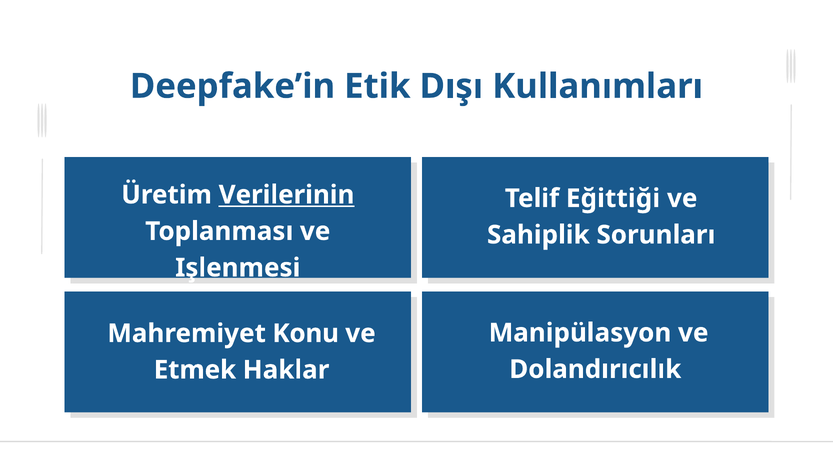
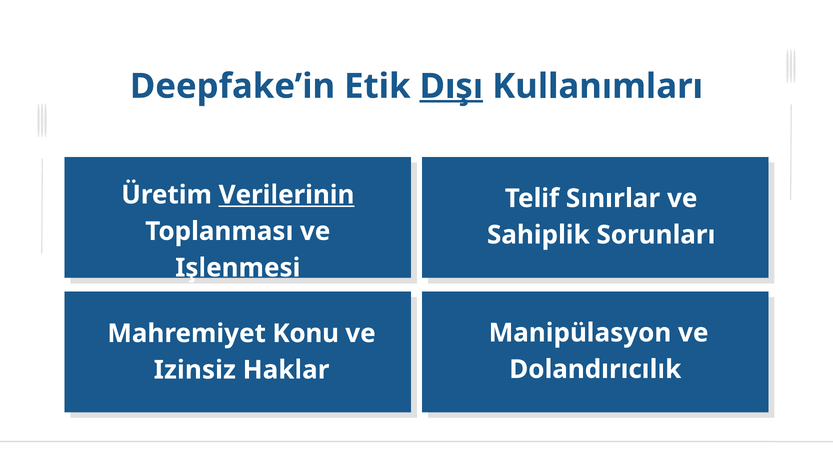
Dışı underline: none -> present
Eğittiği: Eğittiği -> Sınırlar
Etmek: Etmek -> Izinsiz
